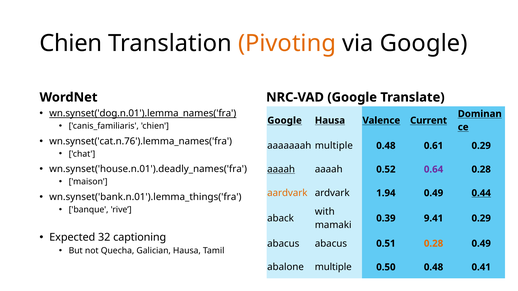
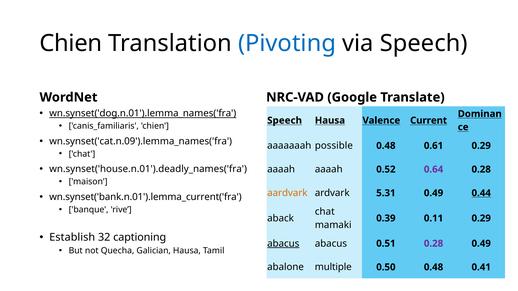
Pivoting colour: orange -> blue
via Google: Google -> Speech
Google at (285, 121): Google -> Speech
wn.synset('cat.n.76').lemma_names('fra: wn.synset('cat.n.76').lemma_names('fra -> wn.synset('cat.n.09').lemma_names('fra
aaaaaaah multiple: multiple -> possible
aaaah at (281, 170) underline: present -> none
1.94: 1.94 -> 5.31
wn.synset('bank.n.01').lemma_things('fra: wn.synset('bank.n.01').lemma_things('fra -> wn.synset('bank.n.01').lemma_current('fra
with at (325, 212): with -> chat
9.41: 9.41 -> 0.11
Expected: Expected -> Establish
abacus at (283, 244) underline: none -> present
0.28 at (434, 244) colour: orange -> purple
